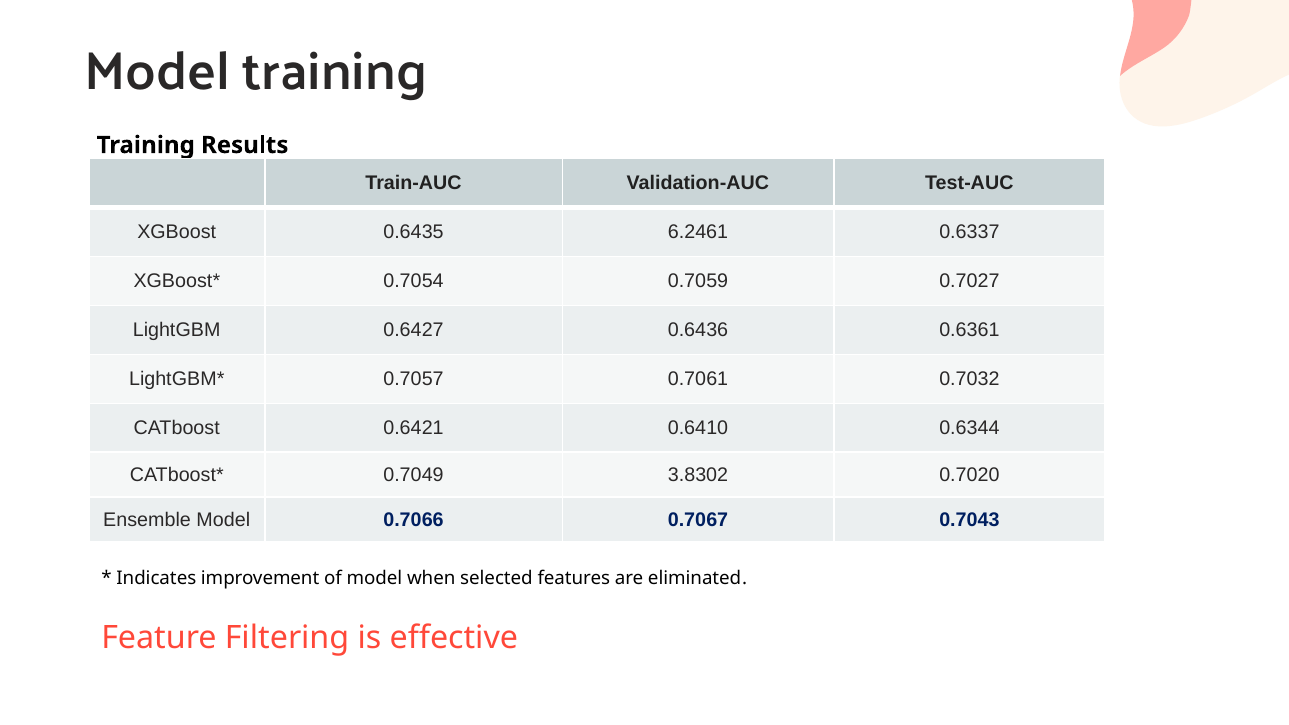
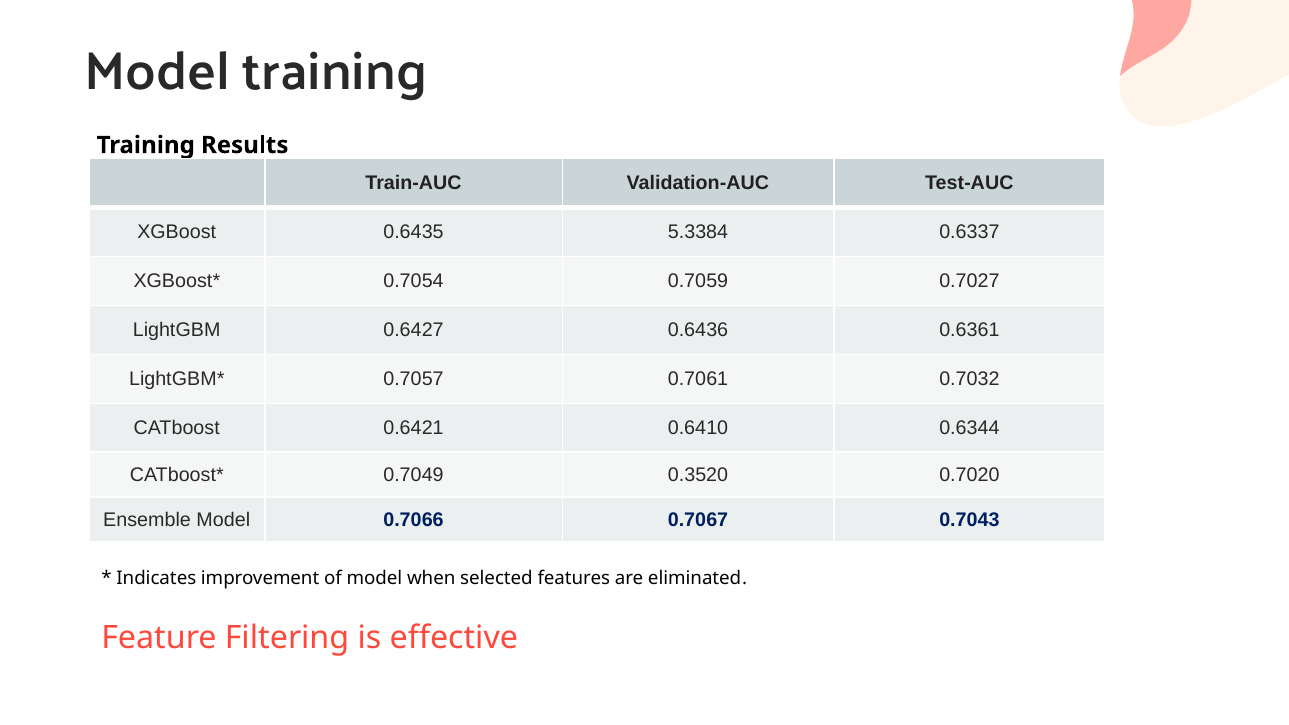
6.2461: 6.2461 -> 5.3384
3.8302: 3.8302 -> 0.3520
